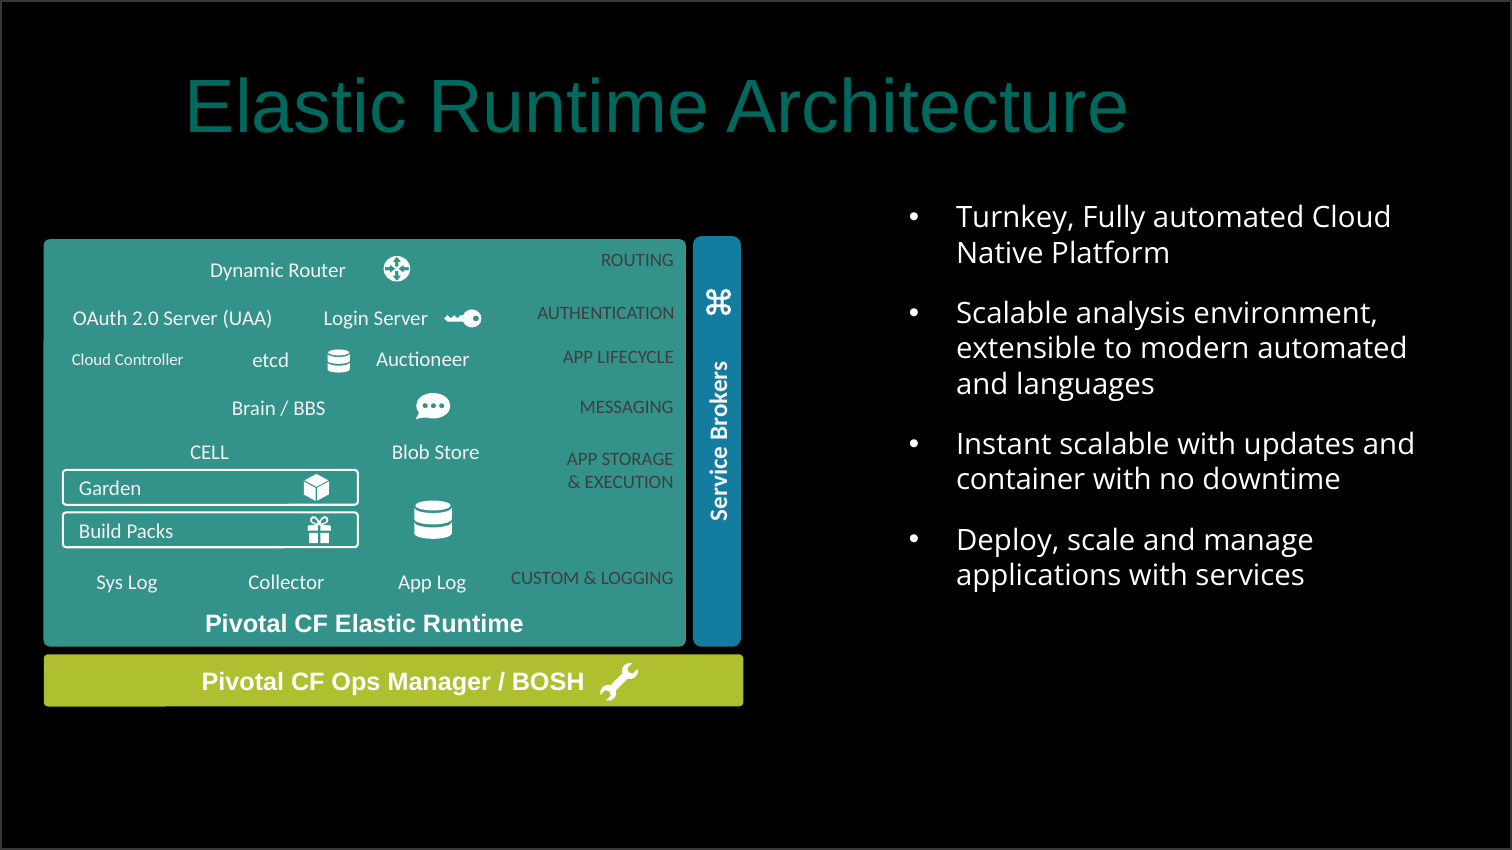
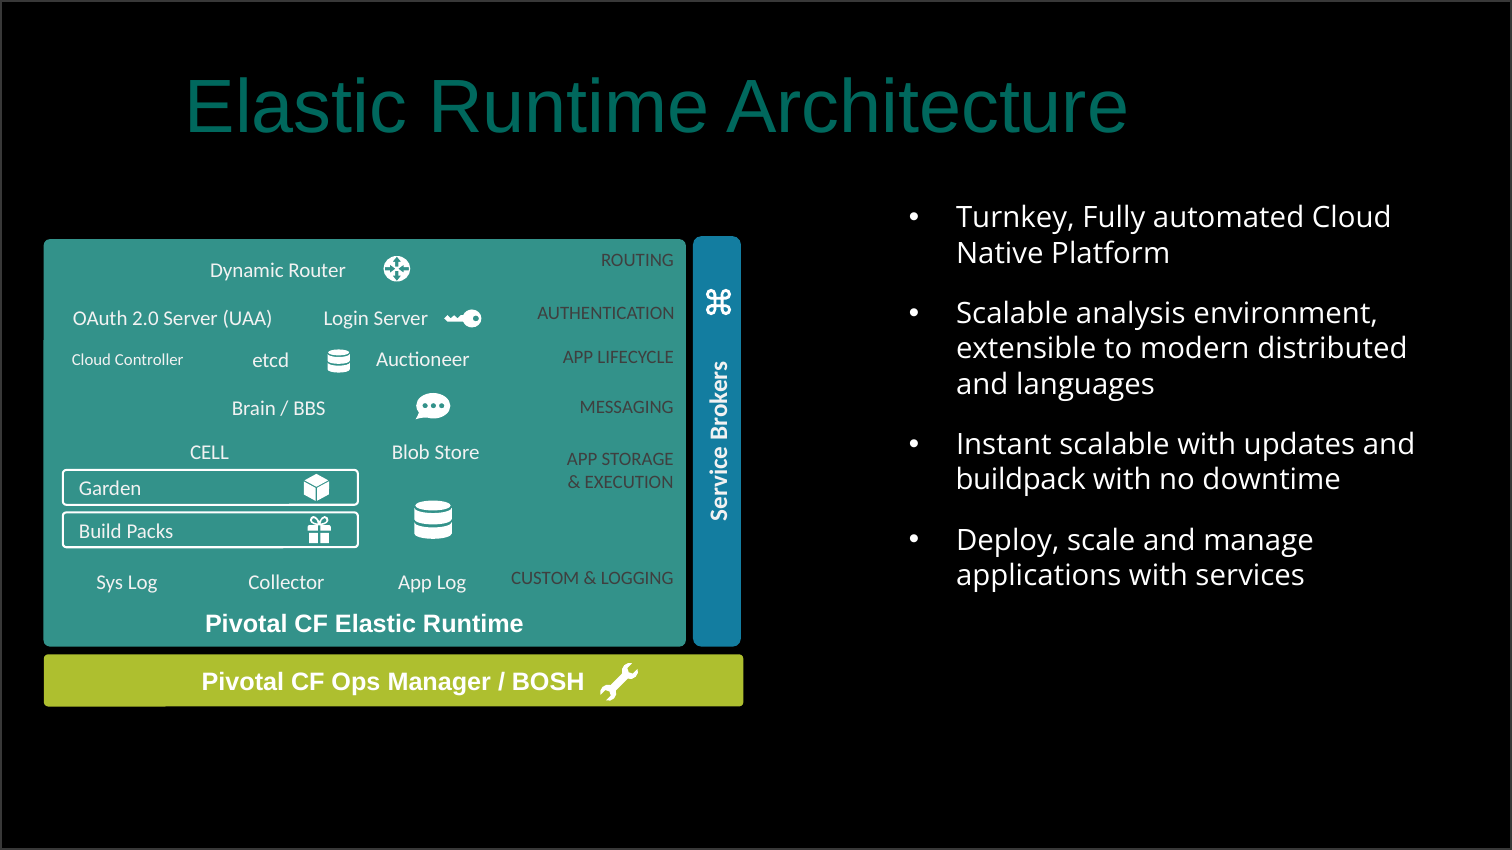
modern automated: automated -> distributed
container: container -> buildpack
